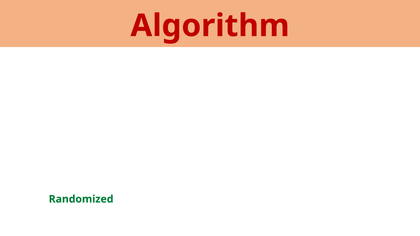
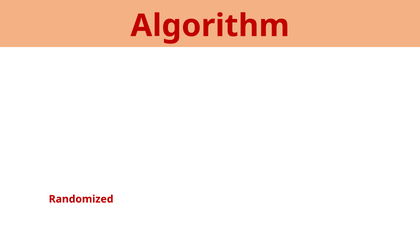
Randomized colour: green -> red
